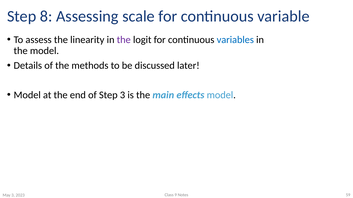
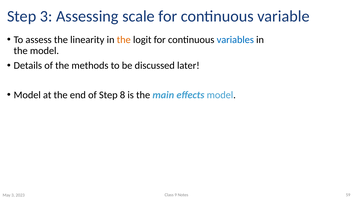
Step 8: 8 -> 3
the at (124, 40) colour: purple -> orange
Step 3: 3 -> 8
